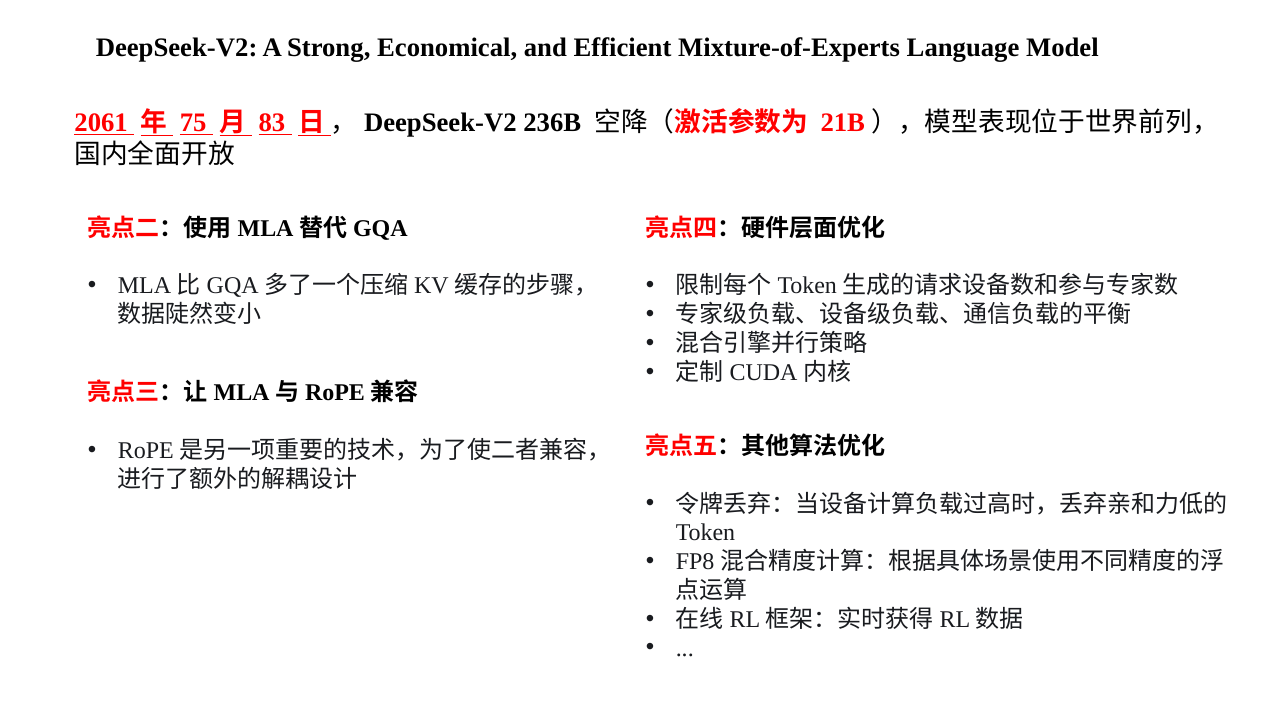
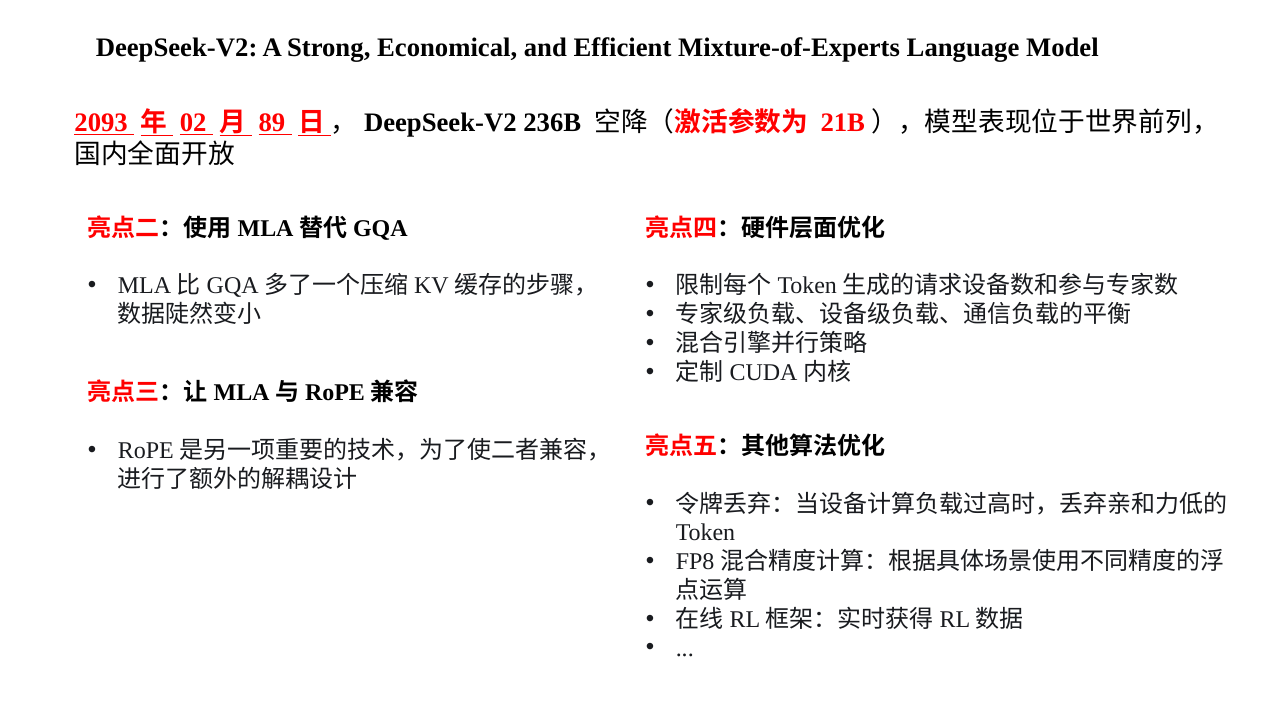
2061: 2061 -> 2093
75: 75 -> 02
83: 83 -> 89
